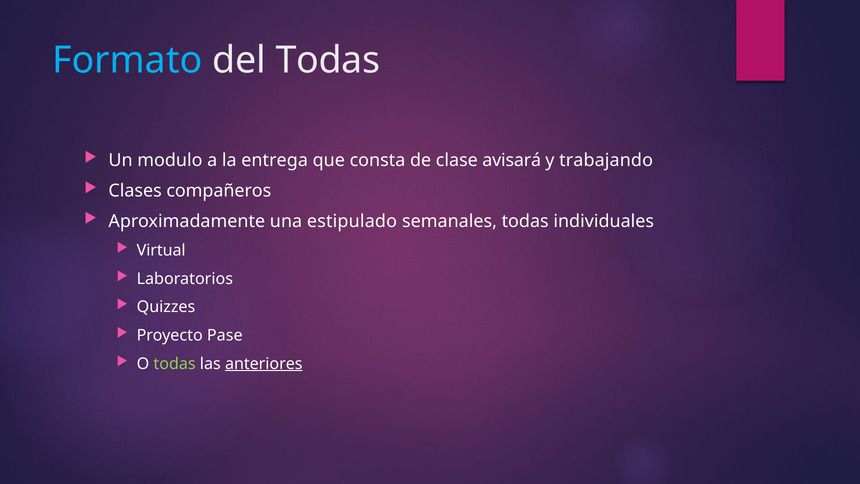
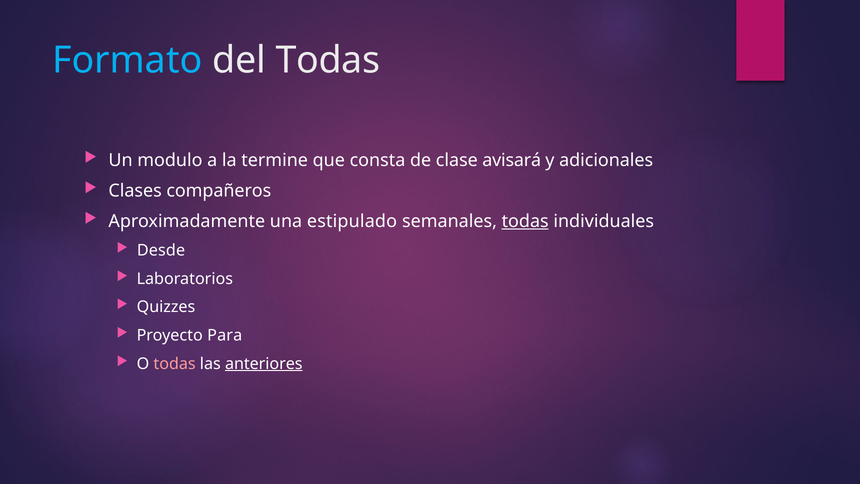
entrega: entrega -> termine
trabajando: trabajando -> adicionales
todas at (525, 221) underline: none -> present
Virtual: Virtual -> Desde
Pase: Pase -> Para
todas at (175, 364) colour: light green -> pink
